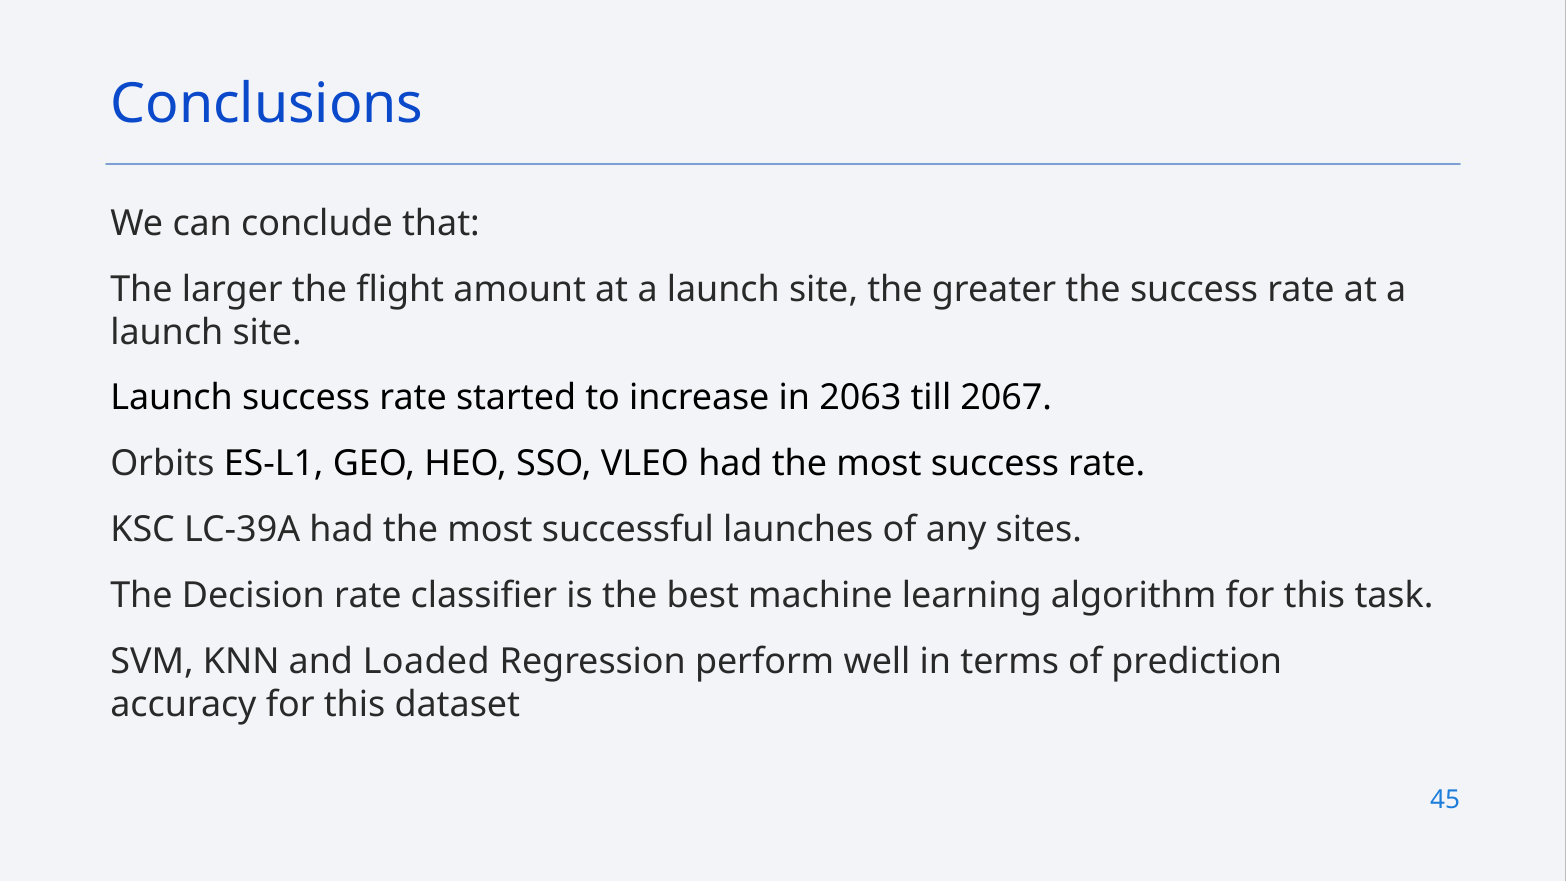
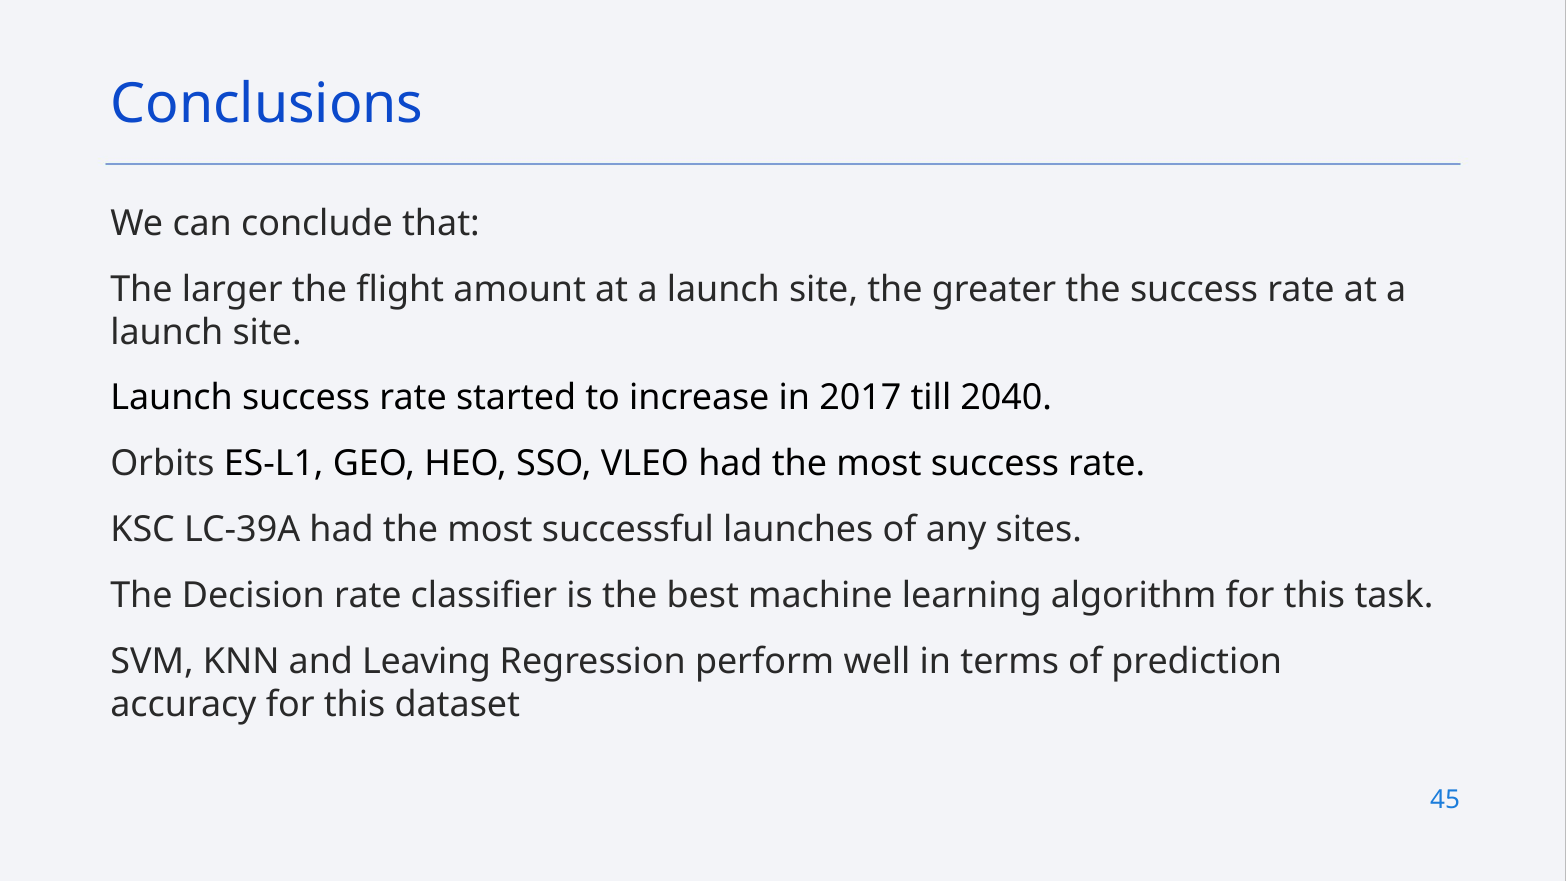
2063: 2063 -> 2017
2067: 2067 -> 2040
Loaded: Loaded -> Leaving
